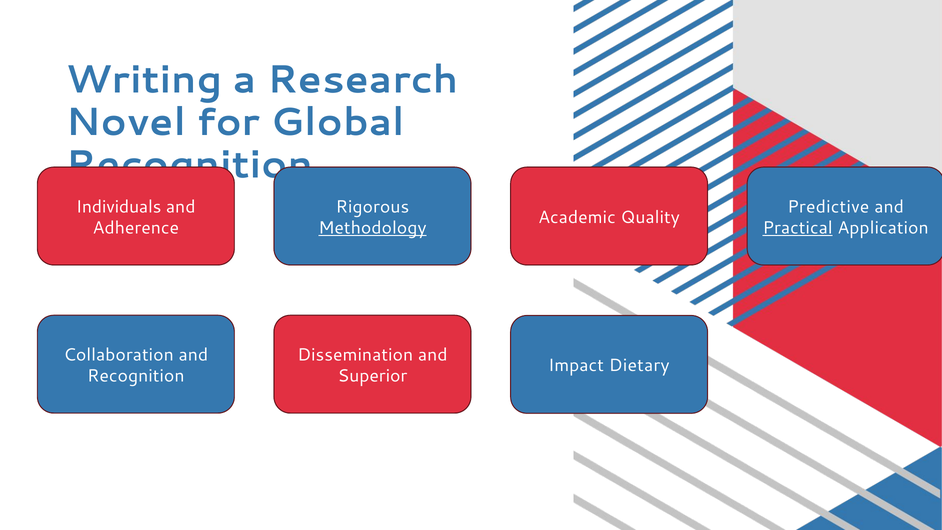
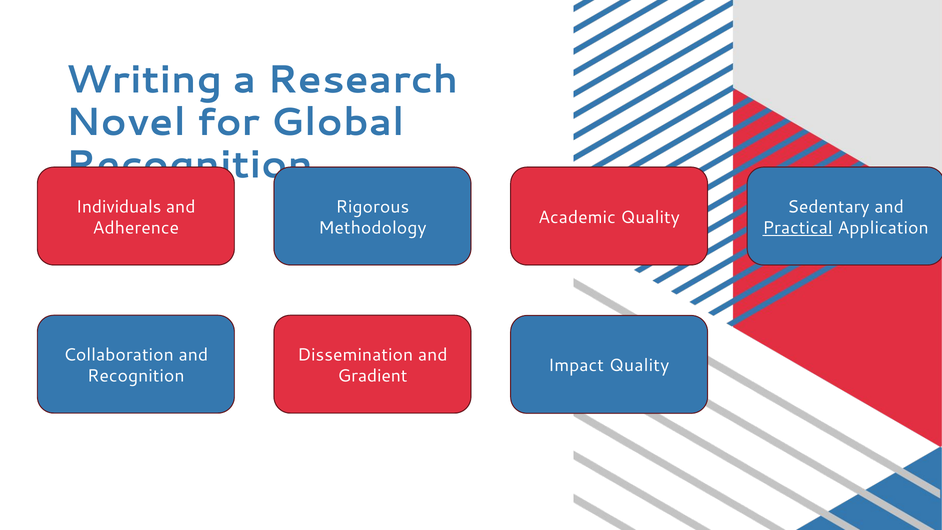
Predictive: Predictive -> Sedentary
Methodology underline: present -> none
Impact Dietary: Dietary -> Quality
Superior: Superior -> Gradient
